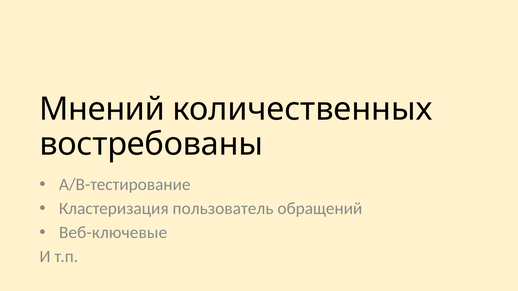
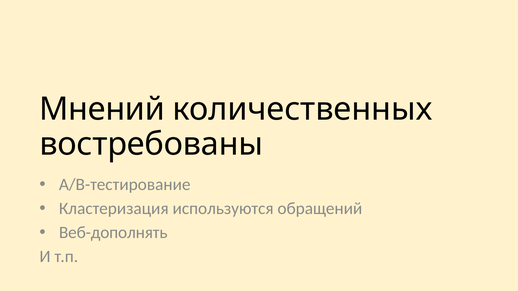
пользователь: пользователь -> используются
Веб-ключевые: Веб-ключевые -> Веб-дополнять
